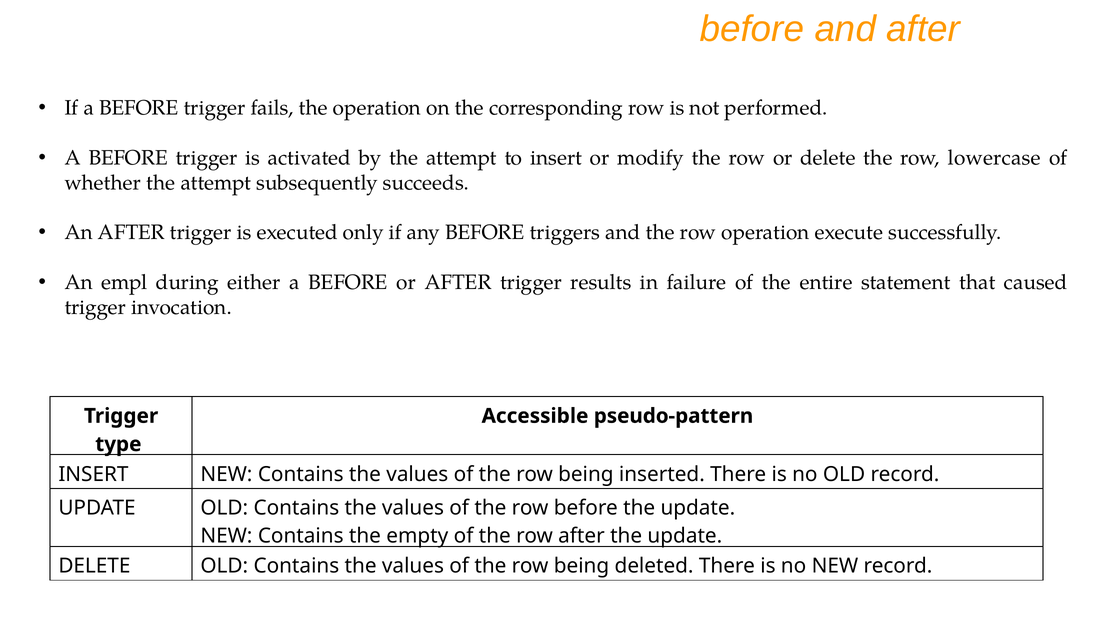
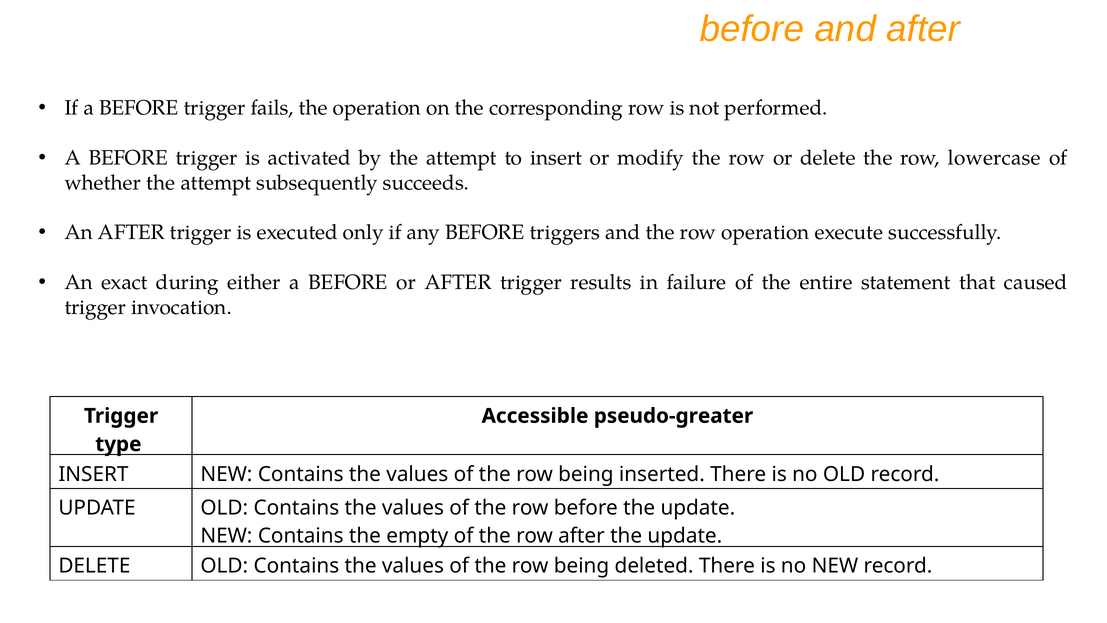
empl: empl -> exact
pseudo-pattern: pseudo-pattern -> pseudo-greater
